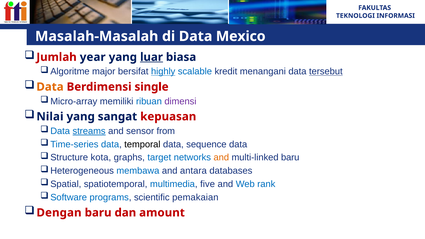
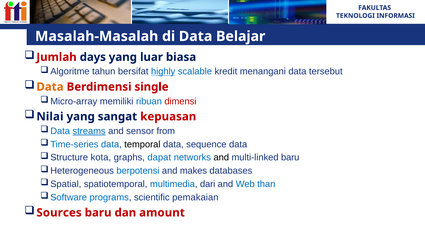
Mexico: Mexico -> Belajar
year: year -> days
luar underline: present -> none
major: major -> tahun
tersebut underline: present -> none
dimensi colour: purple -> red
target: target -> dapat
and at (221, 158) colour: orange -> black
membawa: membawa -> berpotensi
antara: antara -> makes
five: five -> dari
rank: rank -> than
Dengan: Dengan -> Sources
